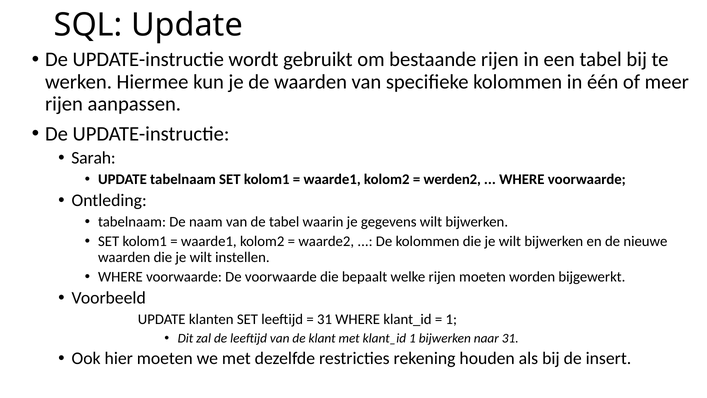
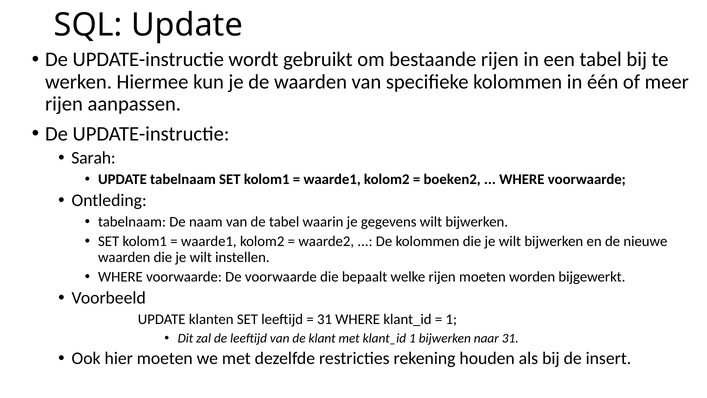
werden2: werden2 -> boeken2
